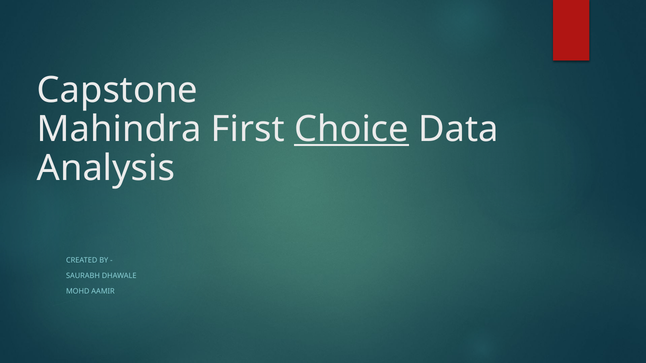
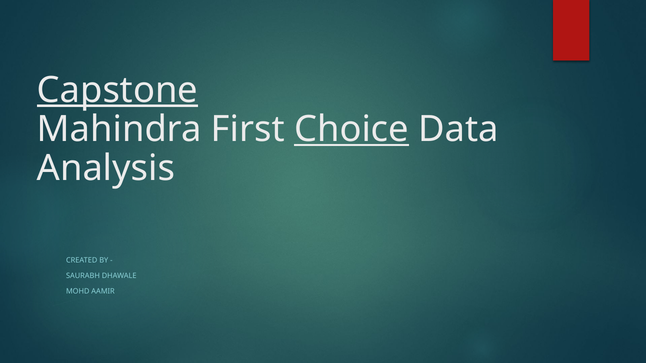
Capstone underline: none -> present
